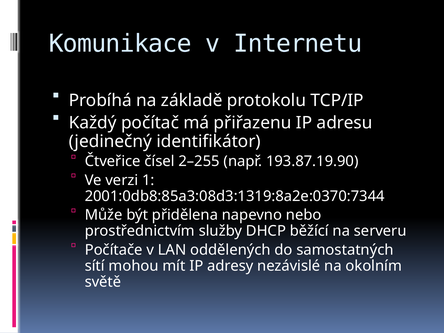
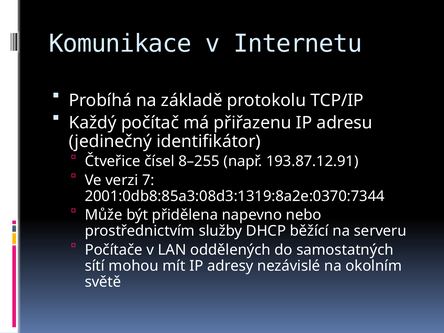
2–255: 2–255 -> 8–255
193.87.19.90: 193.87.19.90 -> 193.87.12.91
1: 1 -> 7
